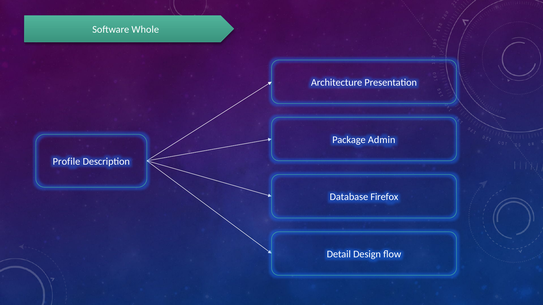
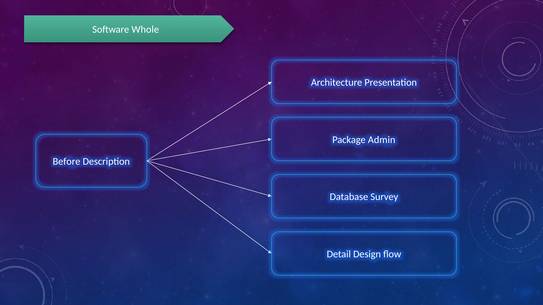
Profile: Profile -> Before
Firefox: Firefox -> Survey
